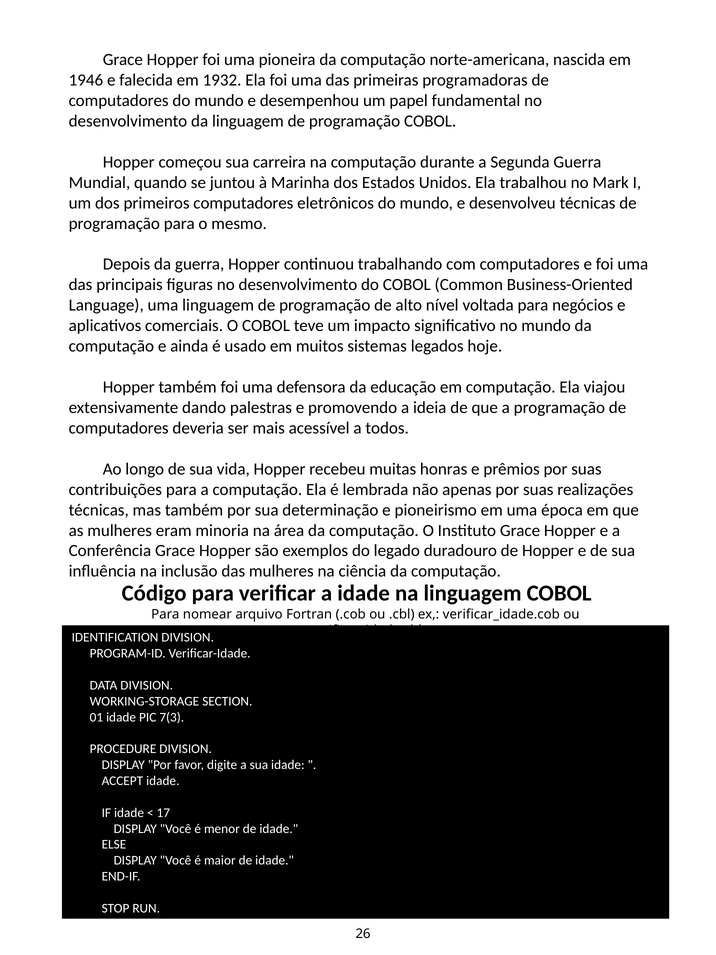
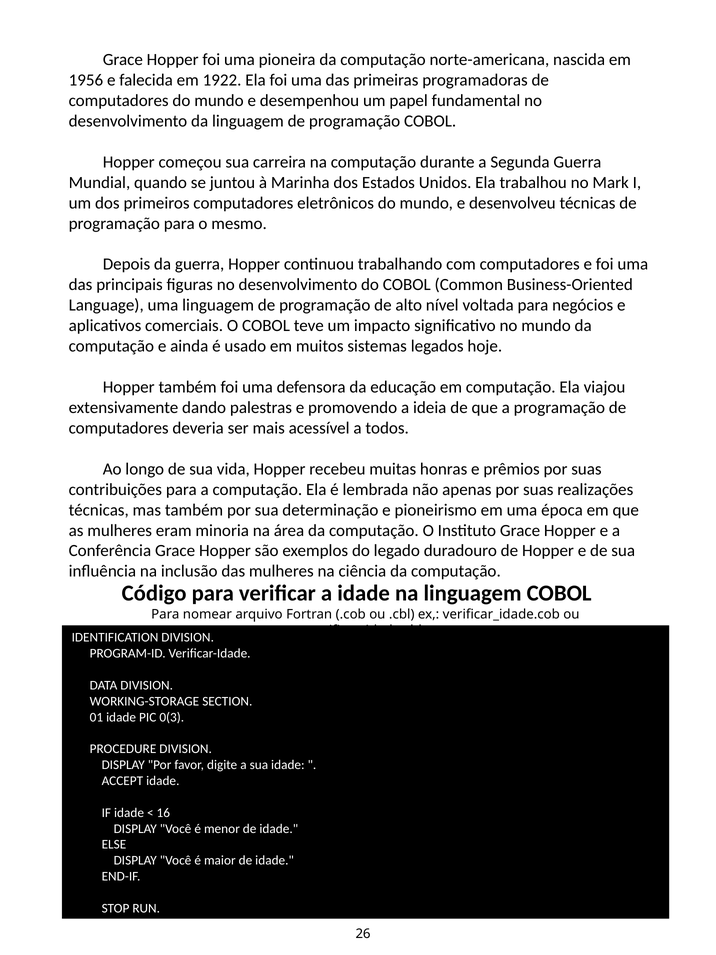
1946: 1946 -> 1956
1932: 1932 -> 1922
7(3: 7(3 -> 0(3
17: 17 -> 16
